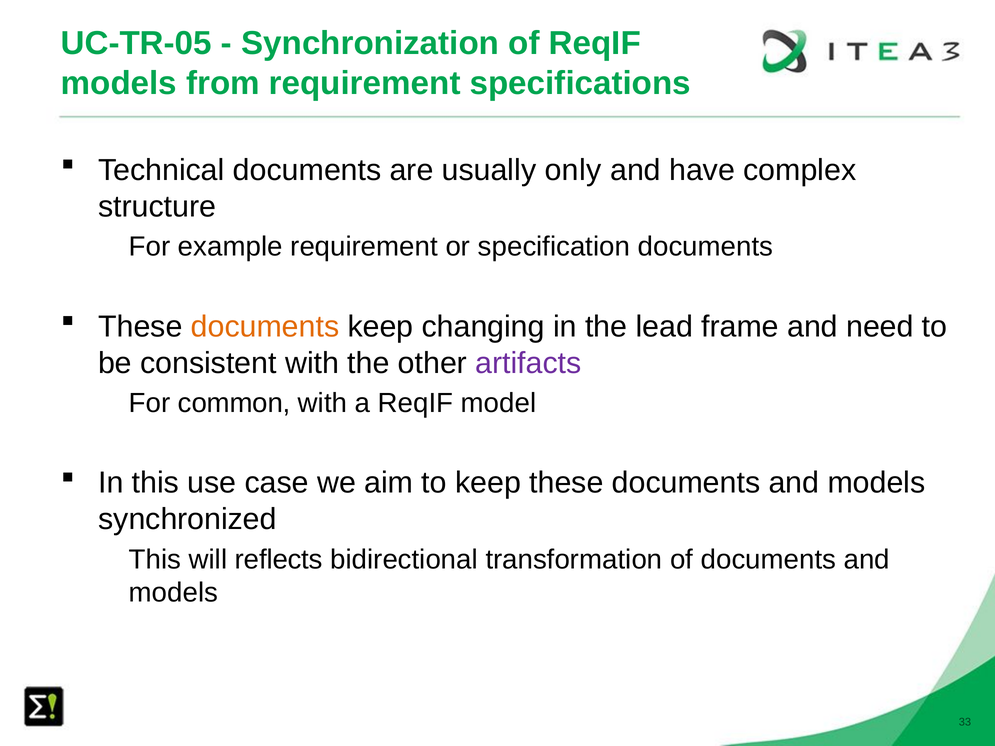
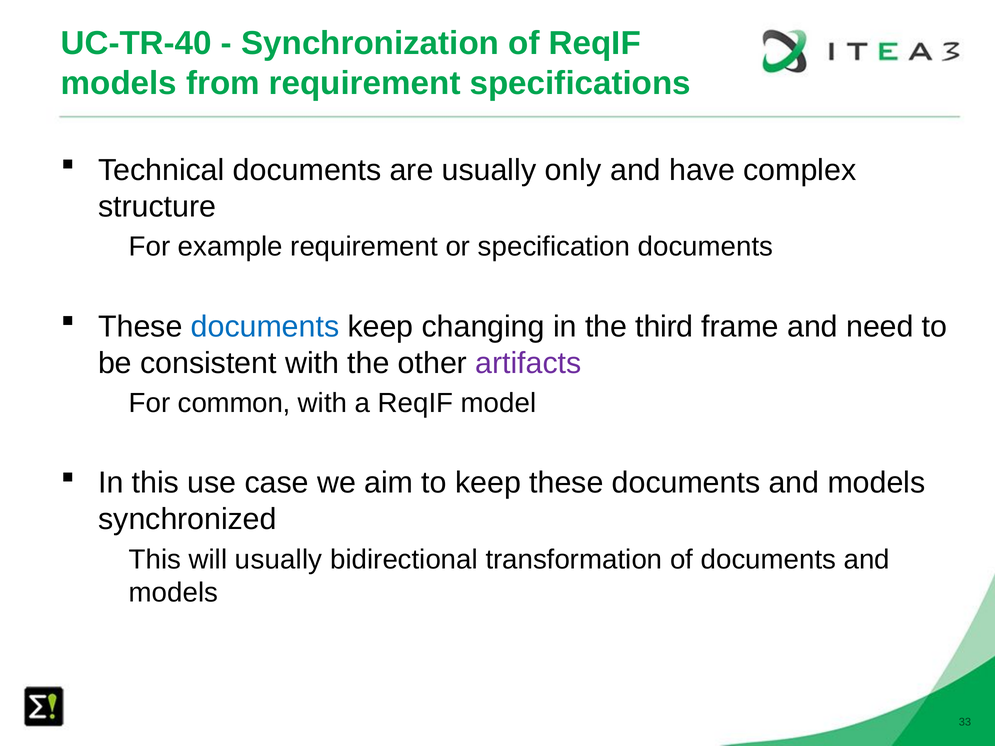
UC-TR-05: UC-TR-05 -> UC-TR-40
documents at (265, 327) colour: orange -> blue
lead: lead -> third
will reflects: reflects -> usually
